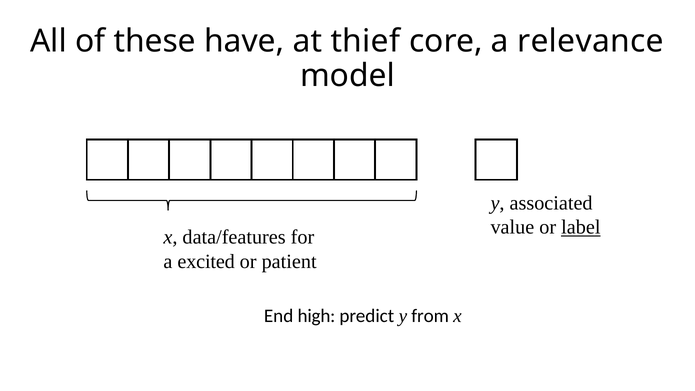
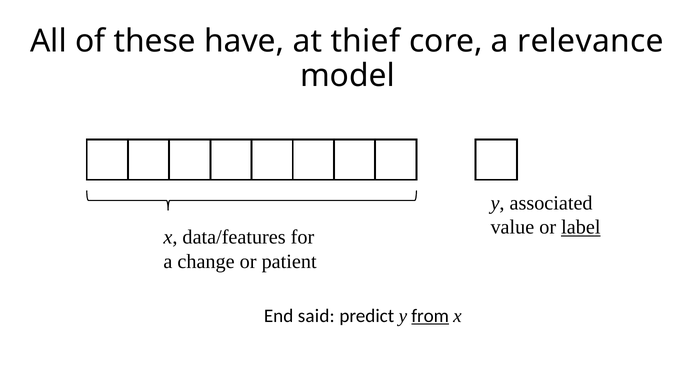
excited: excited -> change
high: high -> said
from underline: none -> present
